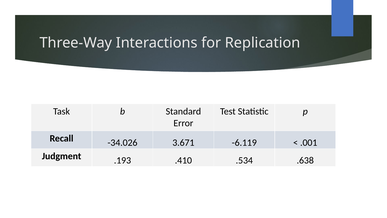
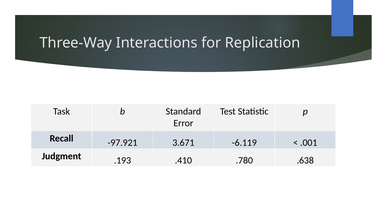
-34.026: -34.026 -> -97.921
.534: .534 -> .780
